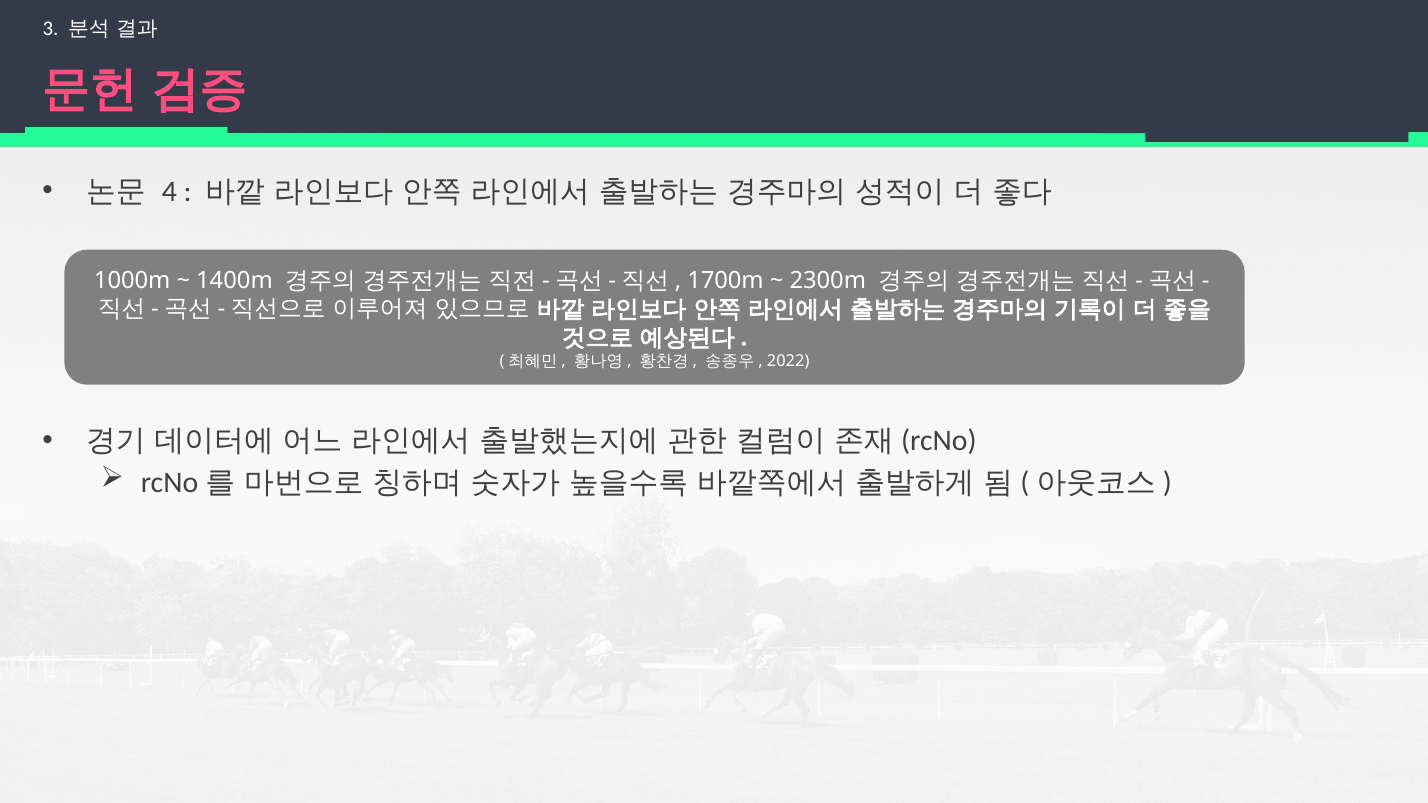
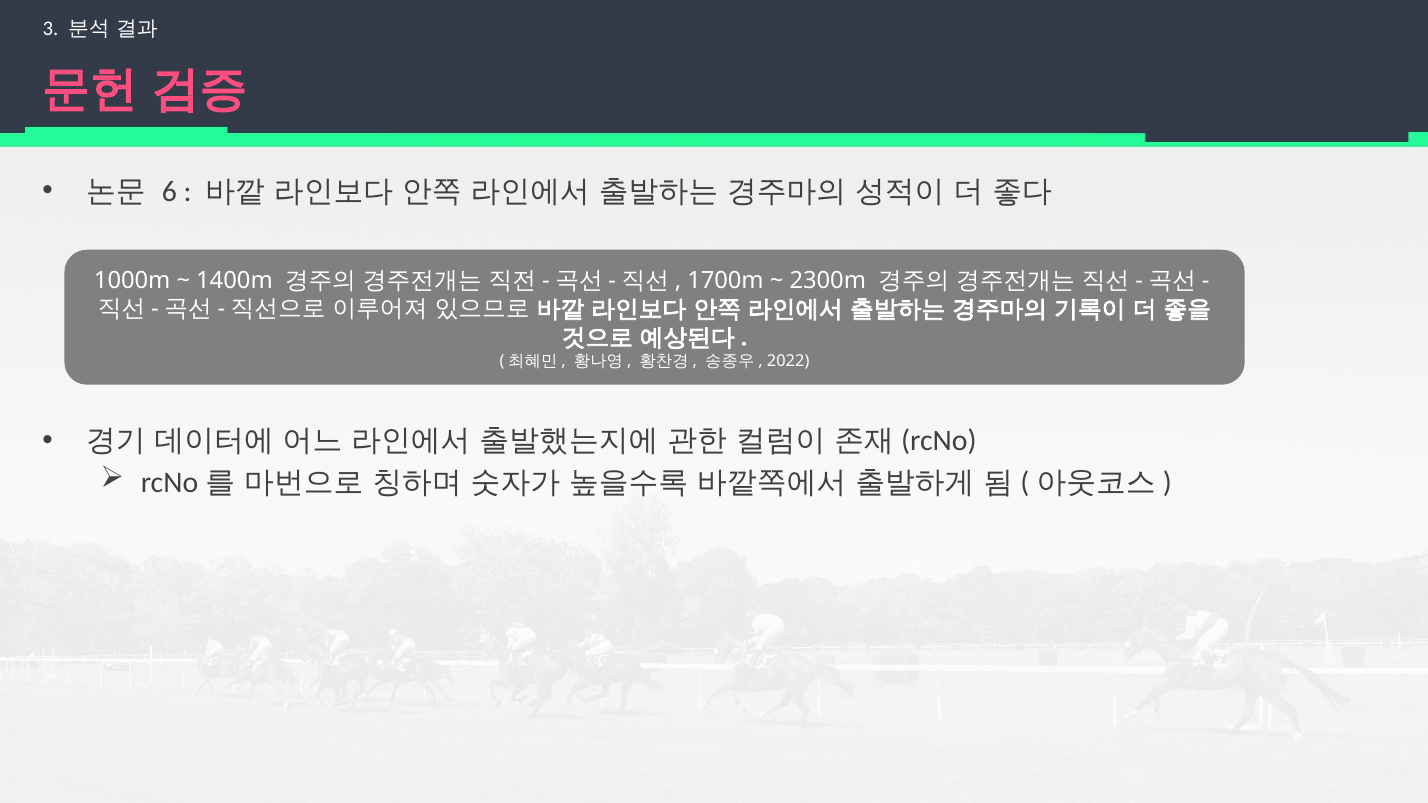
4: 4 -> 6
